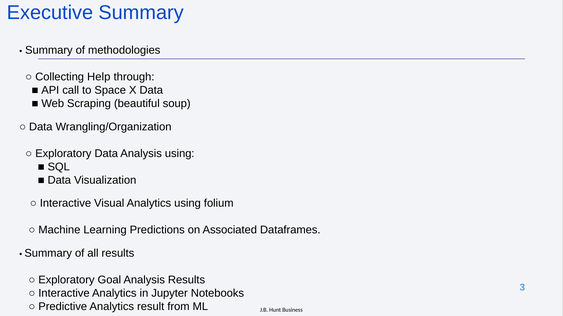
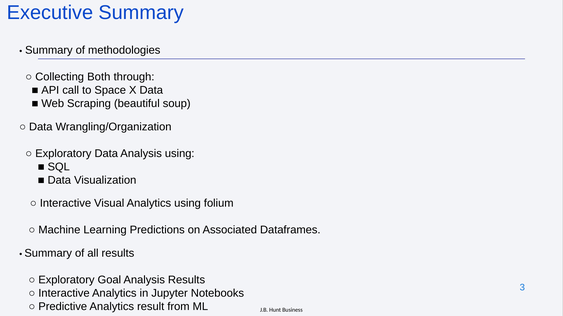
Help: Help -> Both
